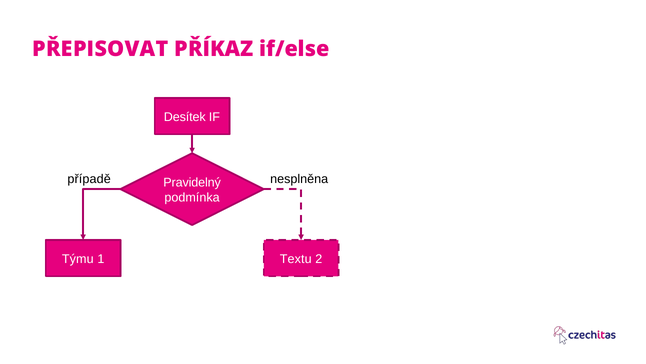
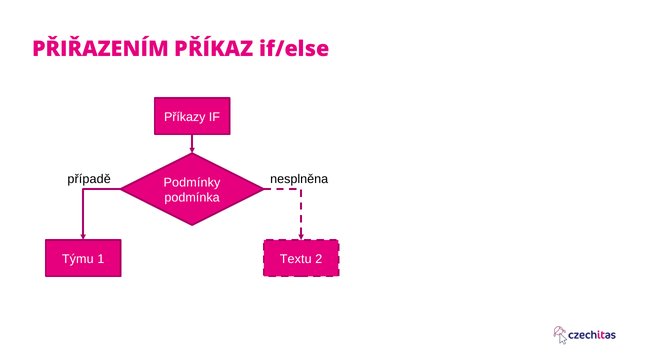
PŘEPISOVAT: PŘEPISOVAT -> PŘIŘAZENÍM
Desítek: Desítek -> Příkazy
Pravidelný: Pravidelný -> Podmínky
